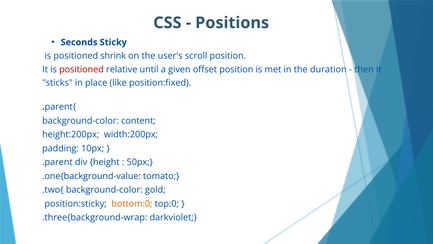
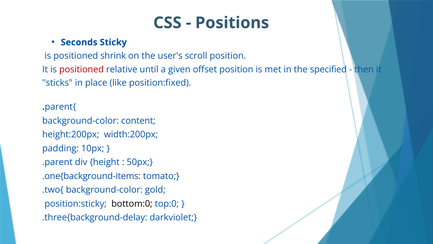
duration: duration -> specified
.one{background-value: .one{background-value -> .one{background-items
bottom:0 colour: orange -> black
.three{background-wrap: .three{background-wrap -> .three{background-delay
